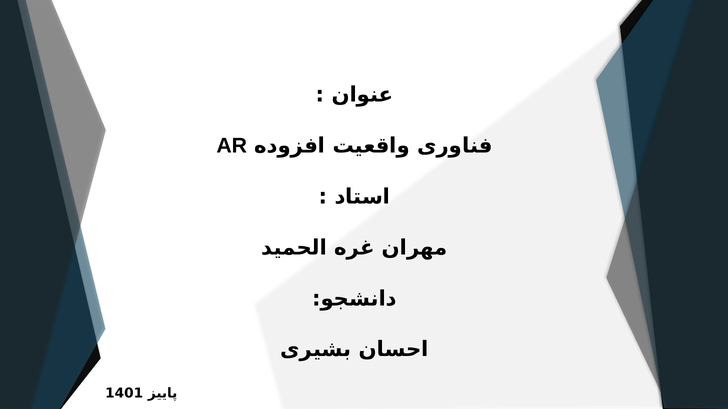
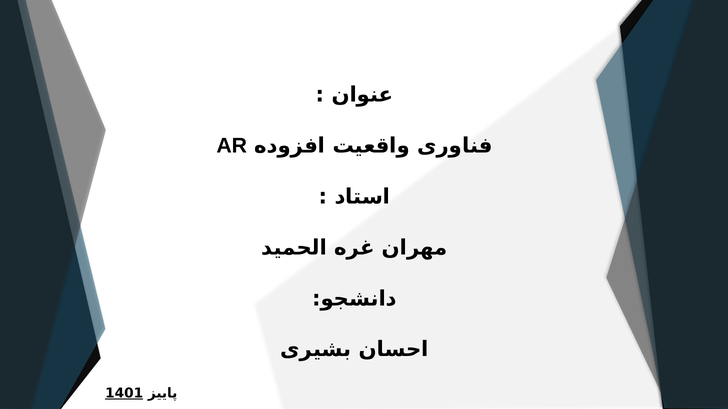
1401 underline: none -> present
